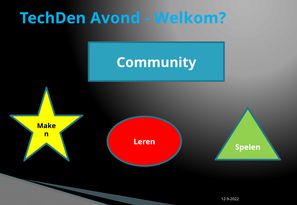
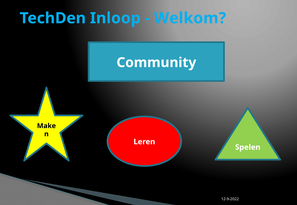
Avond: Avond -> Inloop
